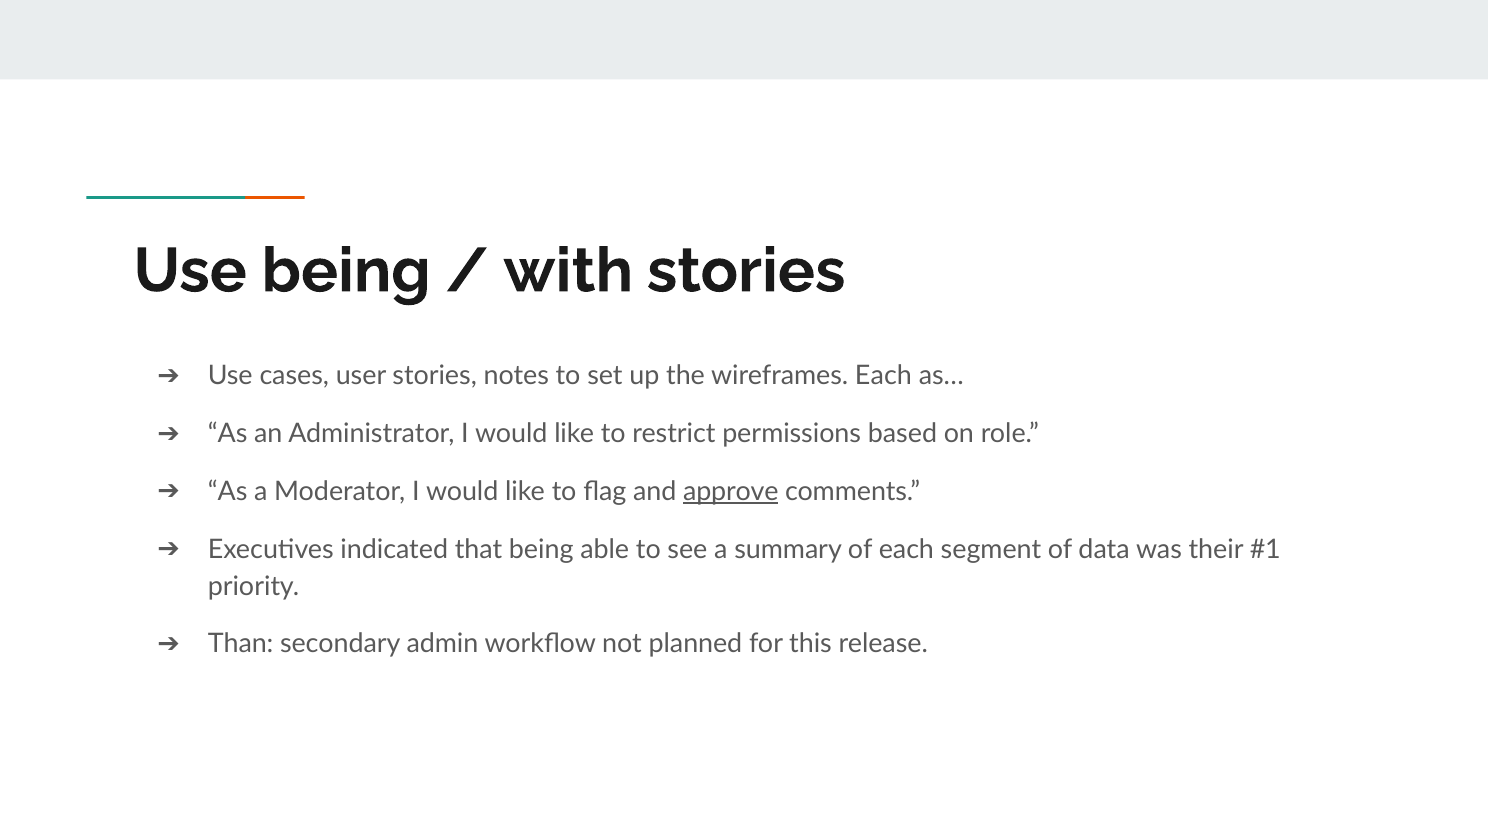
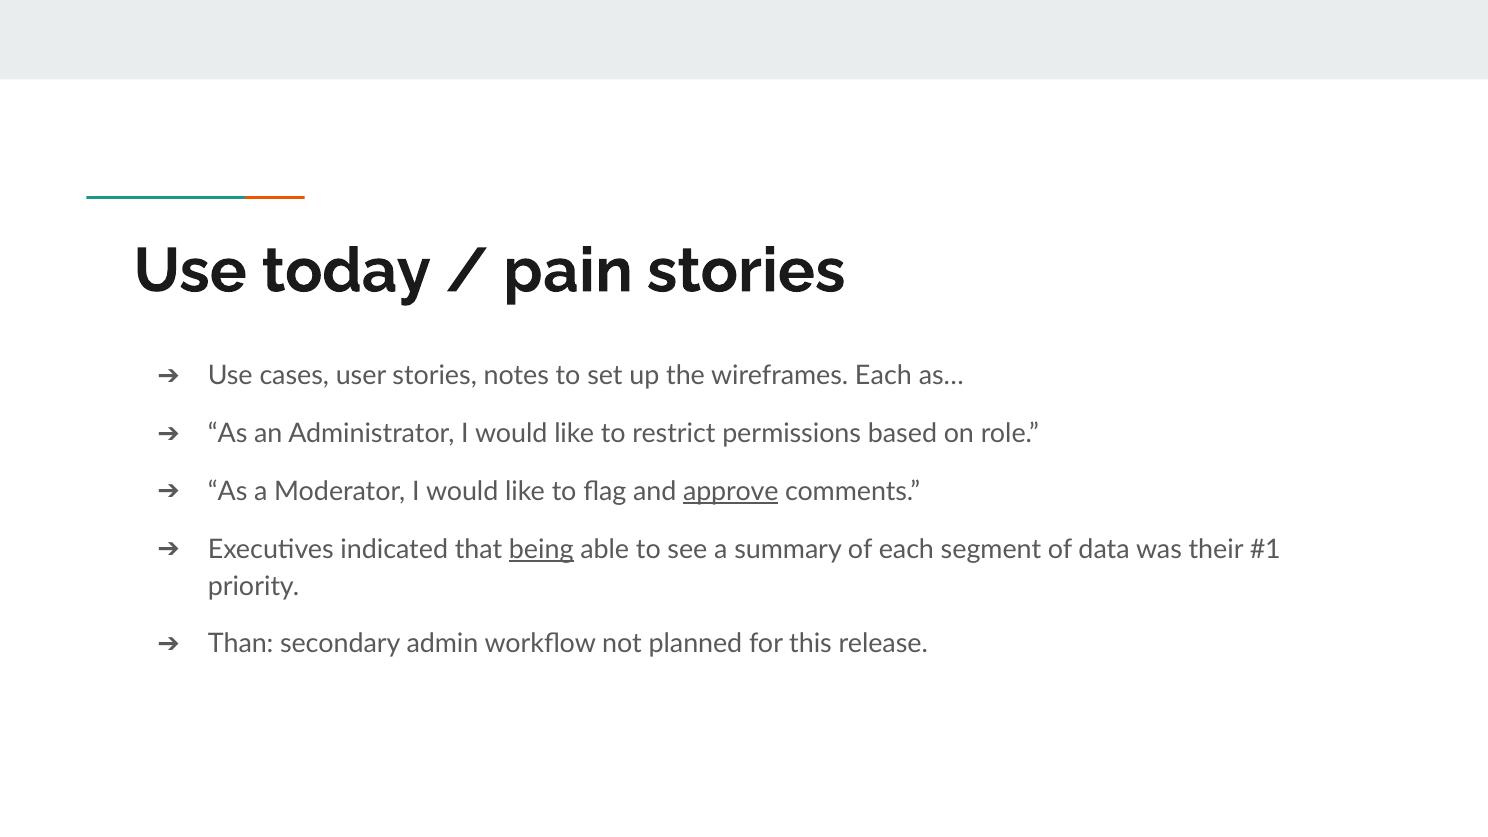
Use being: being -> today
with: with -> pain
being at (541, 549) underline: none -> present
